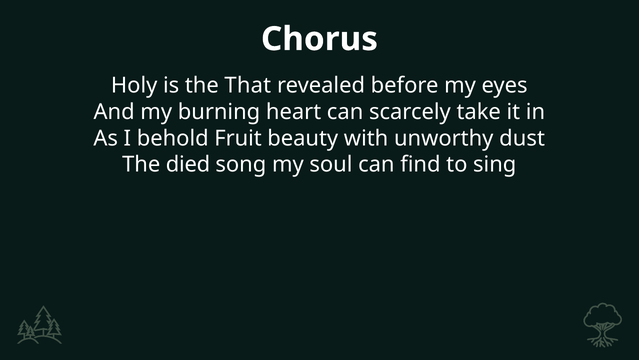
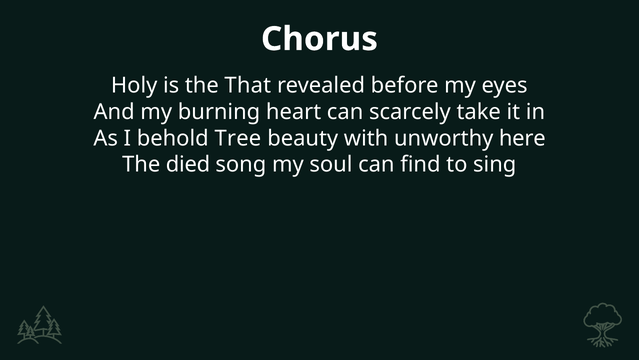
Fruit: Fruit -> Tree
dust: dust -> here
